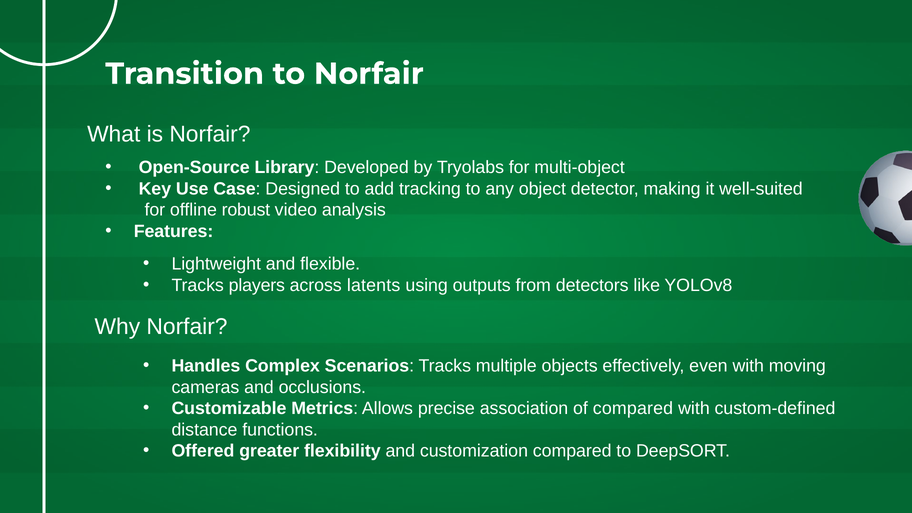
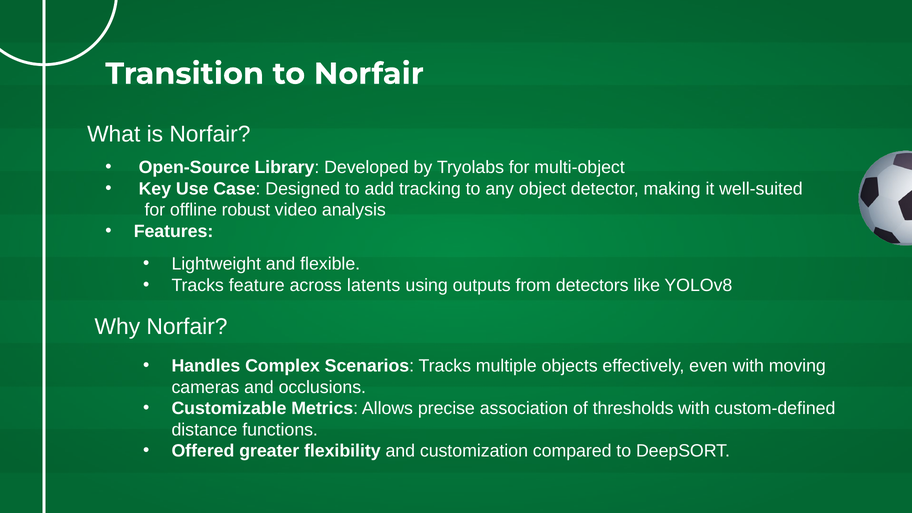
players: players -> feature
of compared: compared -> thresholds
